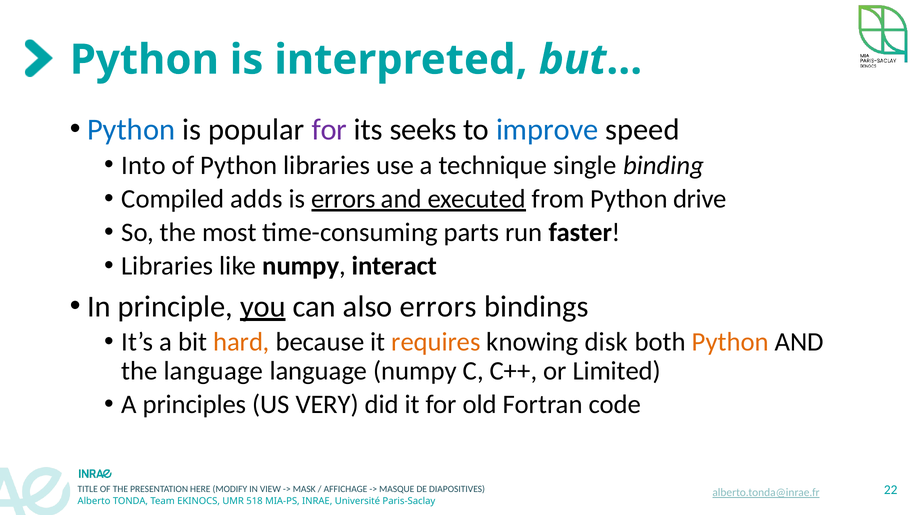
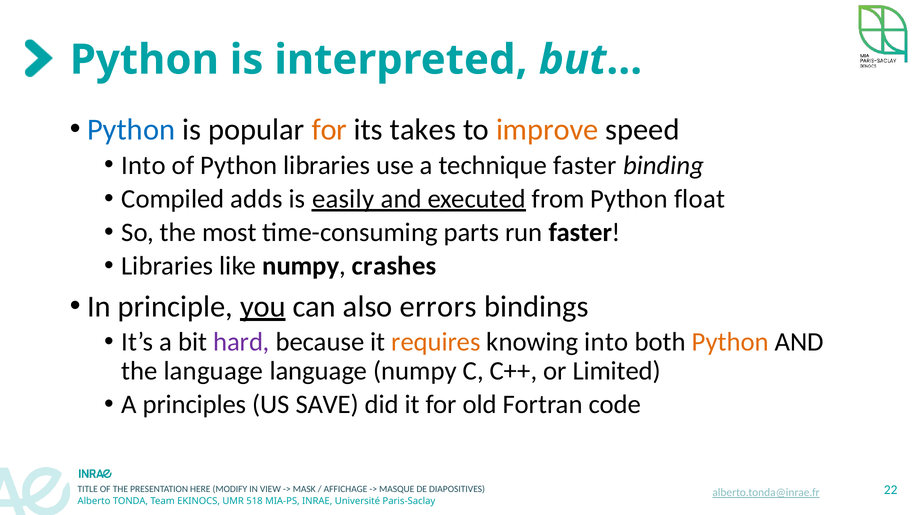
for at (329, 130) colour: purple -> orange
seeks: seeks -> takes
improve colour: blue -> orange
technique single: single -> faster
is errors: errors -> easily
drive: drive -> float
interact: interact -> crashes
hard colour: orange -> purple
knowing disk: disk -> into
VERY: VERY -> SAVE
